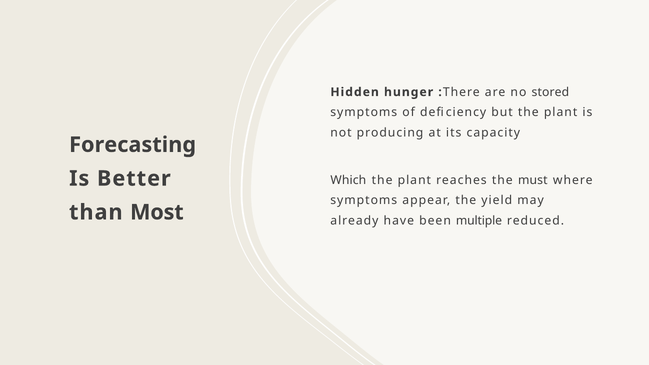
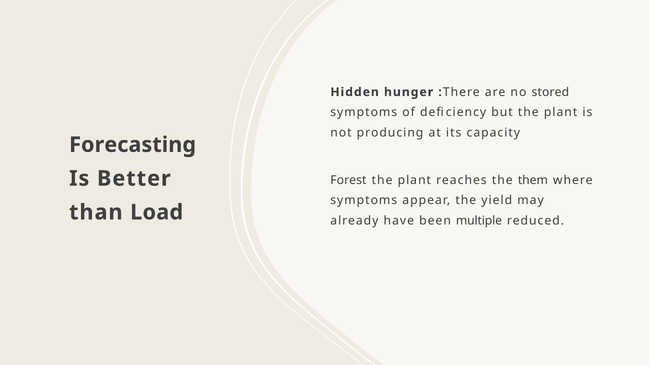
Which: Which -> Forest
must: must -> them
Most: Most -> Load
